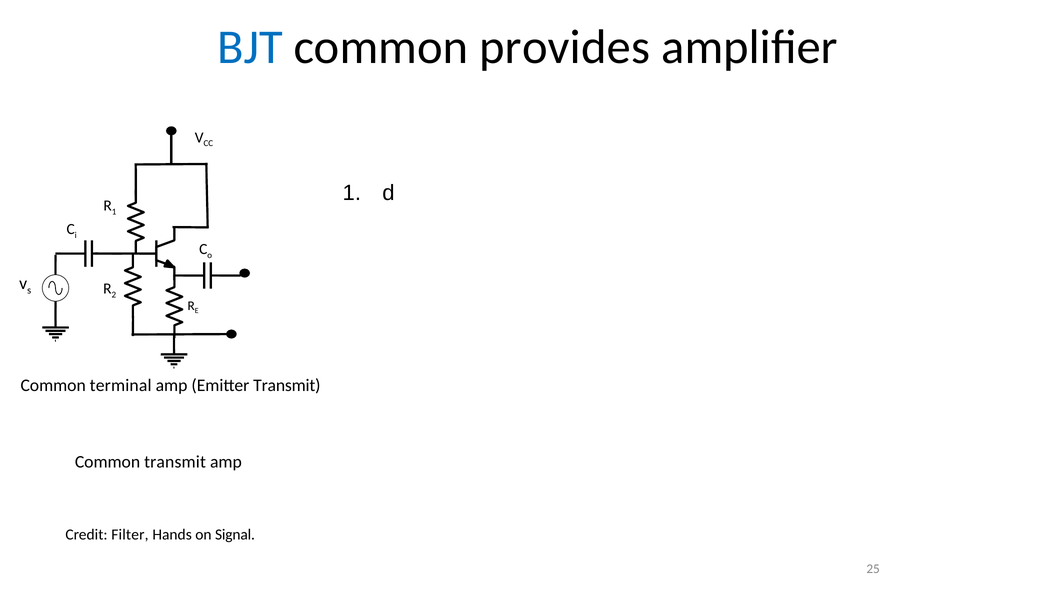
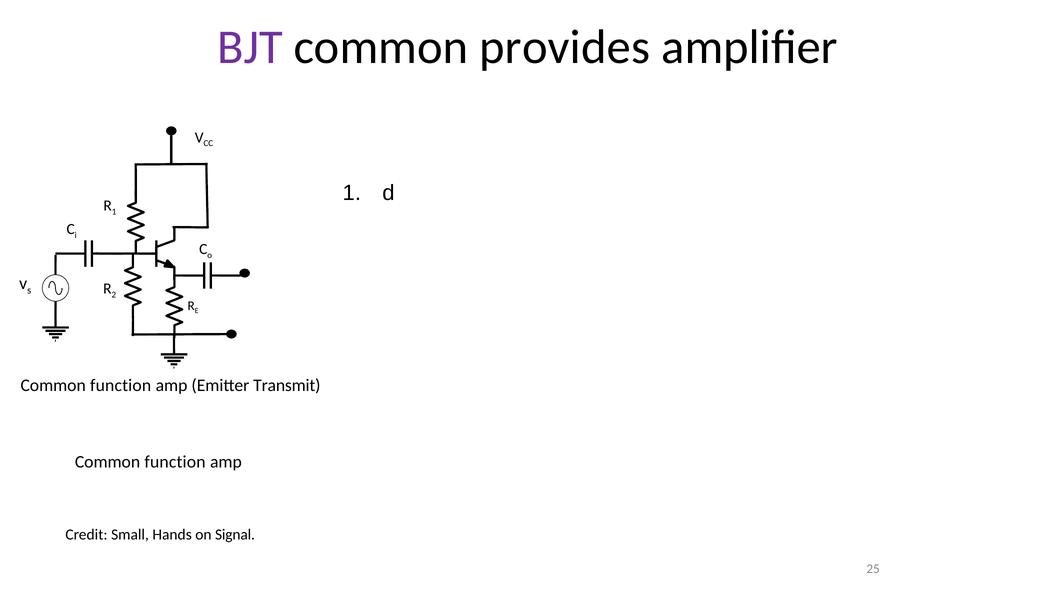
BJT colour: blue -> purple
terminal at (121, 386): terminal -> function
transmit at (175, 462): transmit -> function
Filter: Filter -> Small
